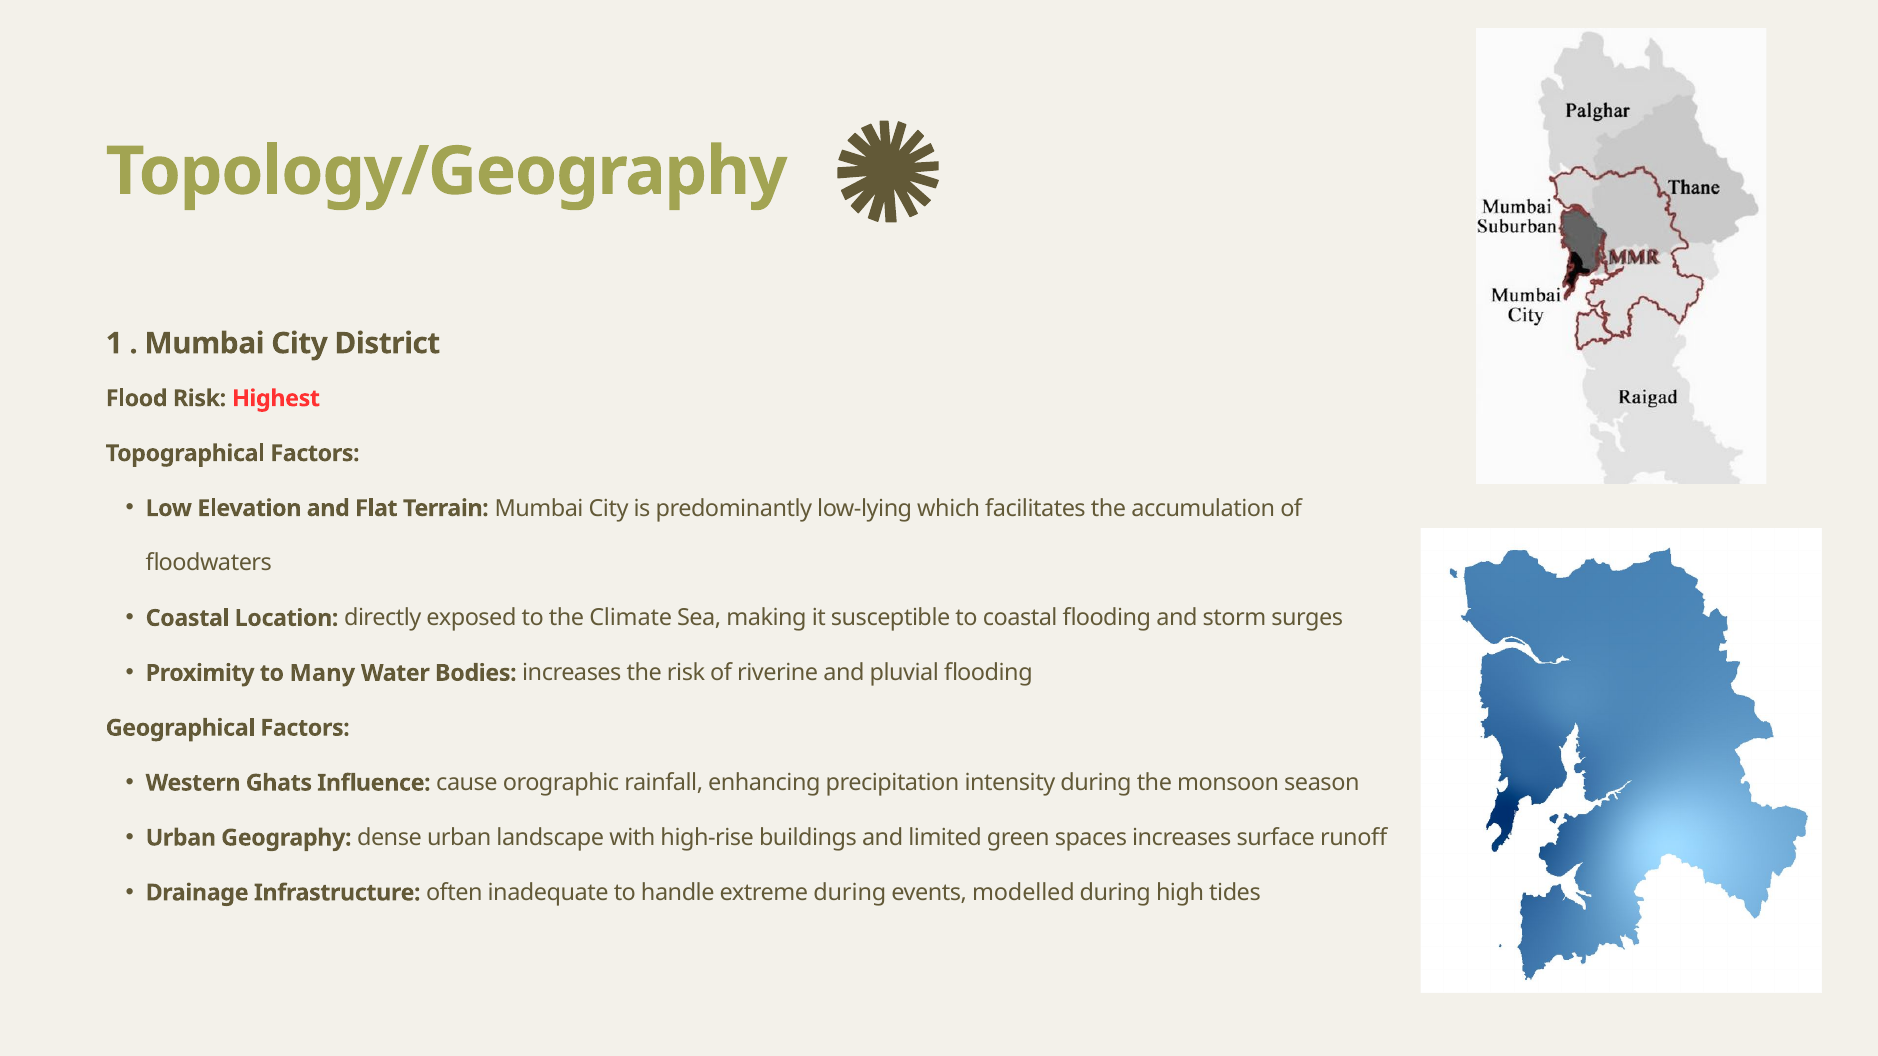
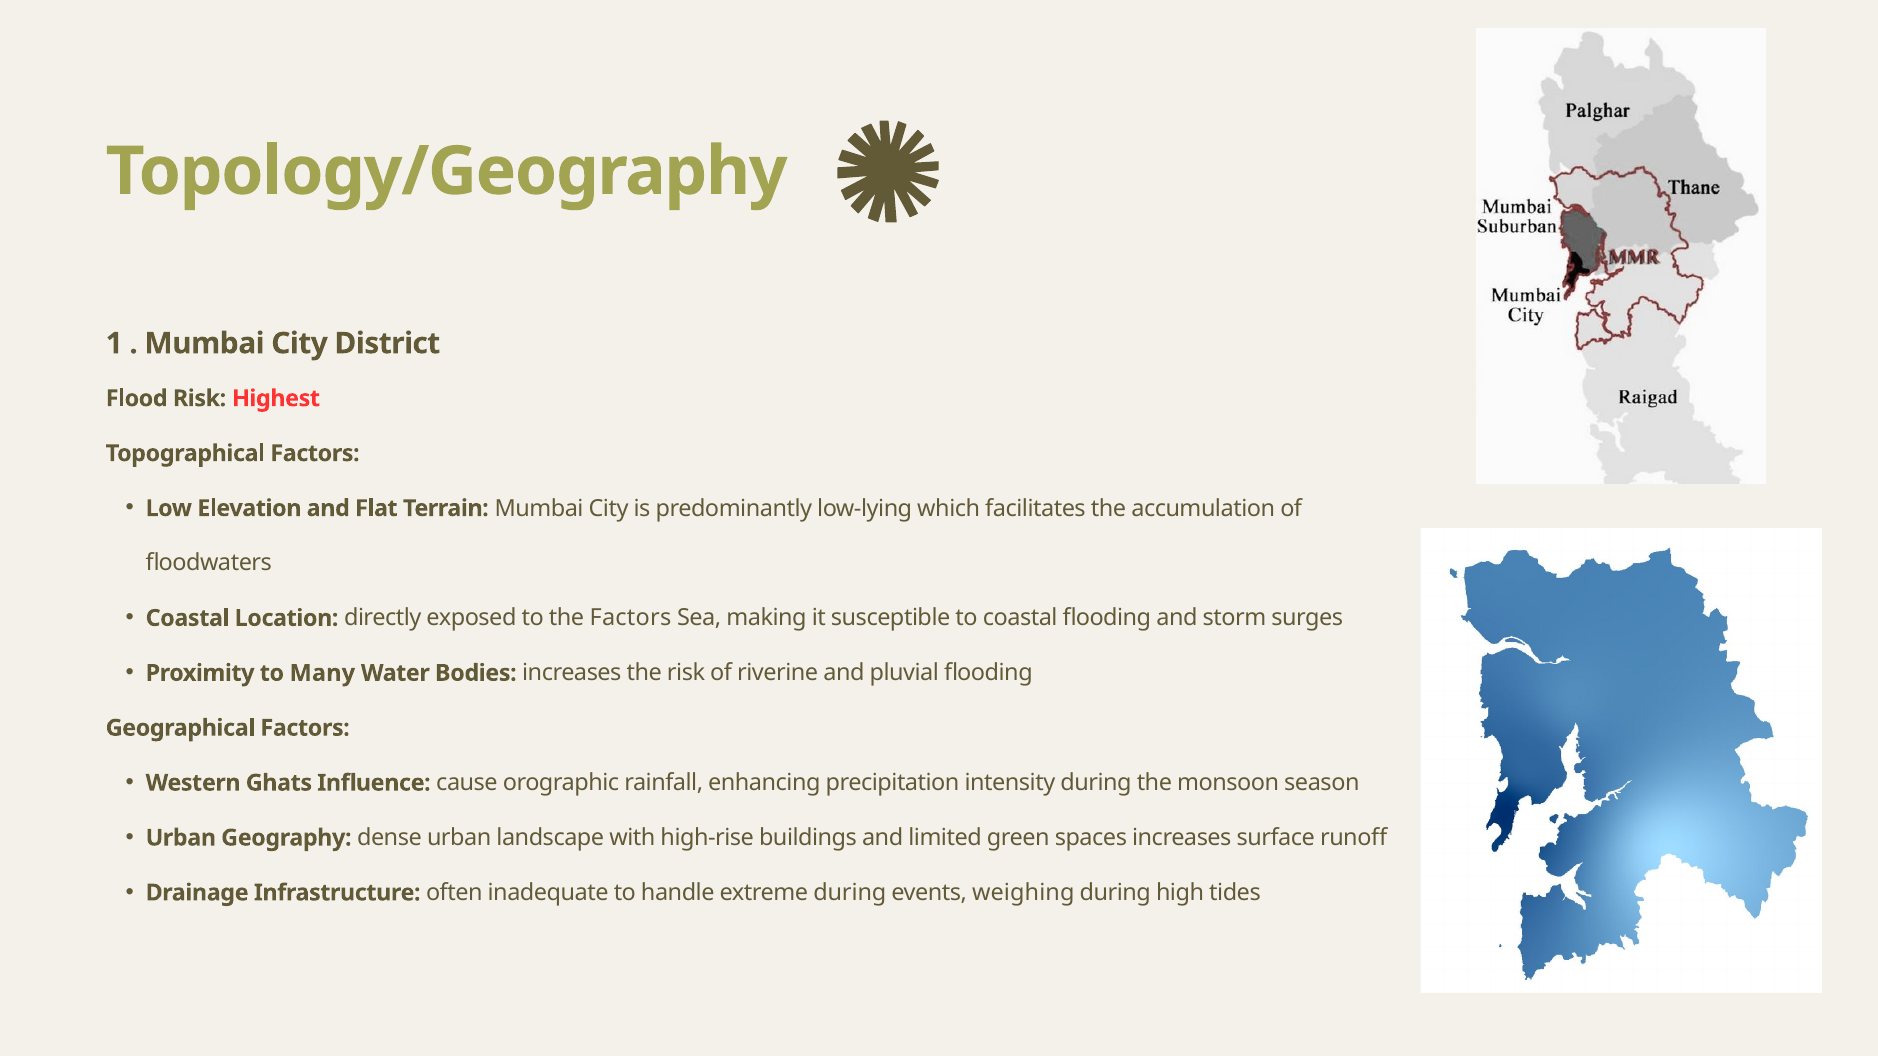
the Climate: Climate -> Factors
modelled: modelled -> weighing
